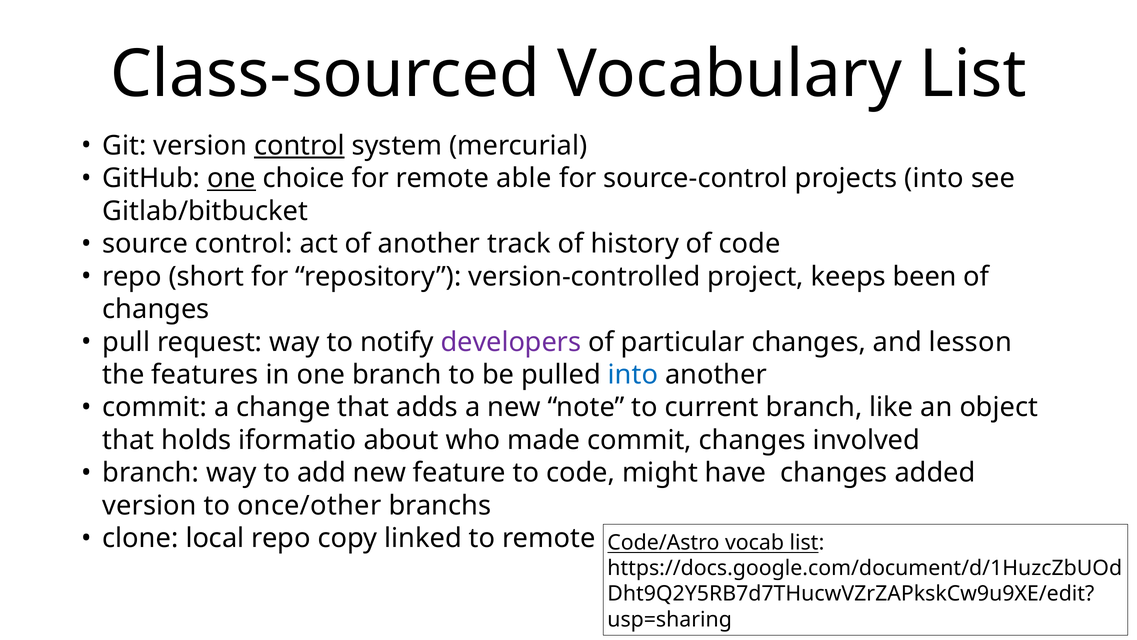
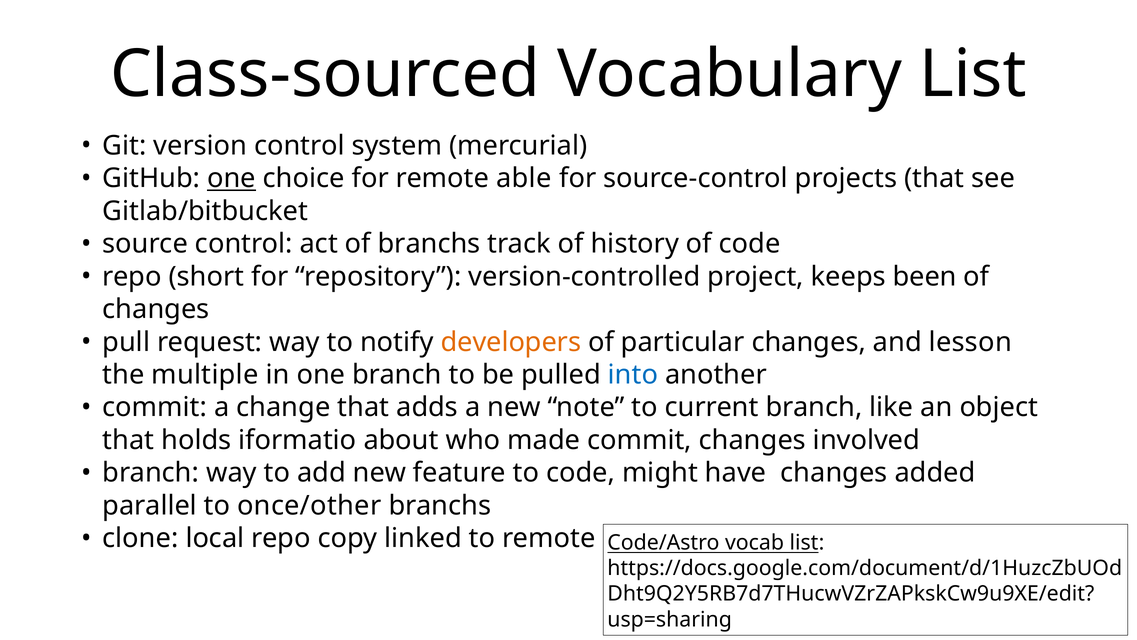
control at (299, 146) underline: present -> none
projects into: into -> that
of another: another -> branchs
developers colour: purple -> orange
features: features -> multiple
version at (150, 505): version -> parallel
